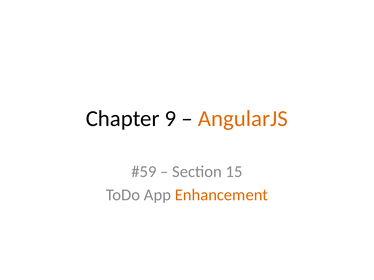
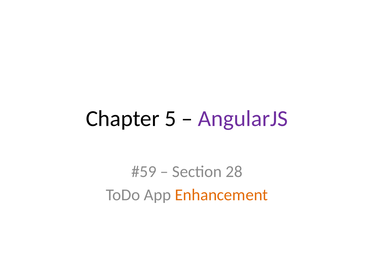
9: 9 -> 5
AngularJS colour: orange -> purple
15: 15 -> 28
